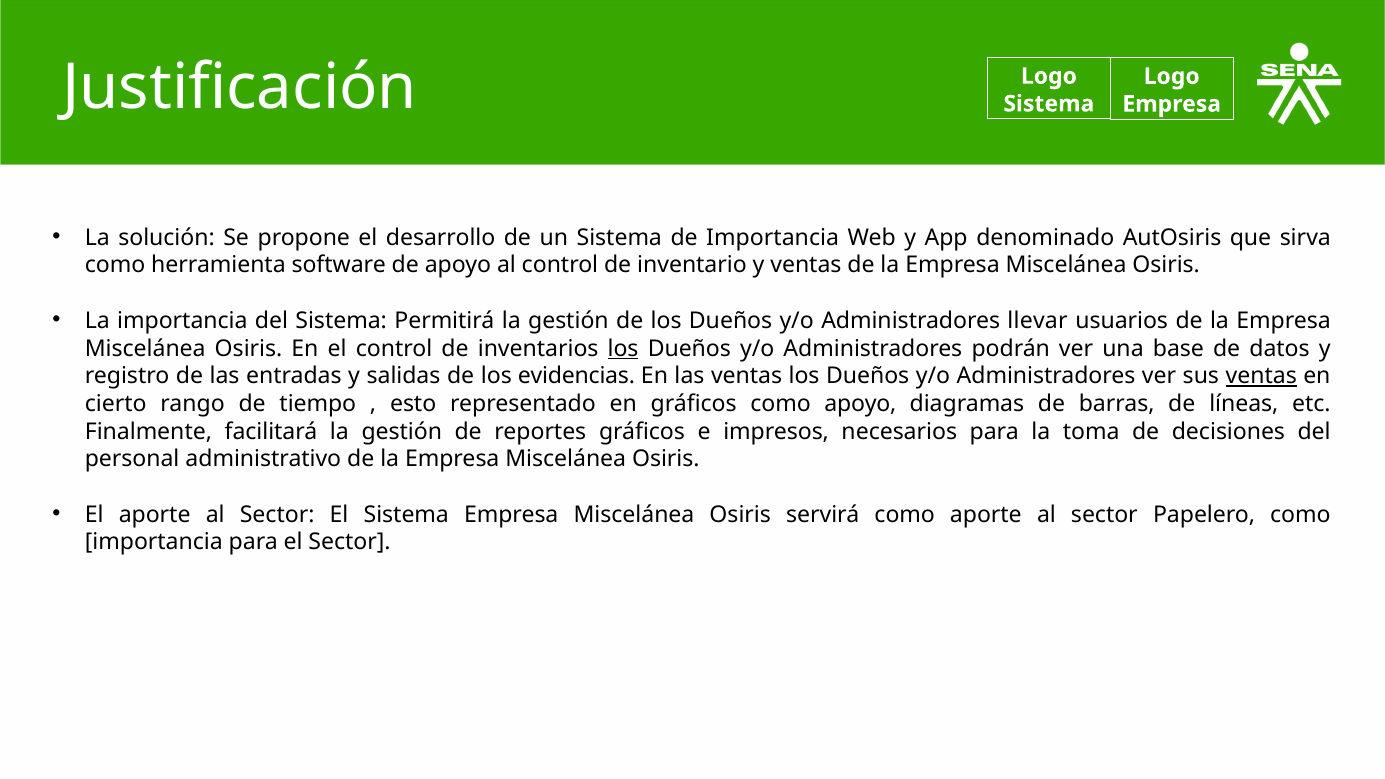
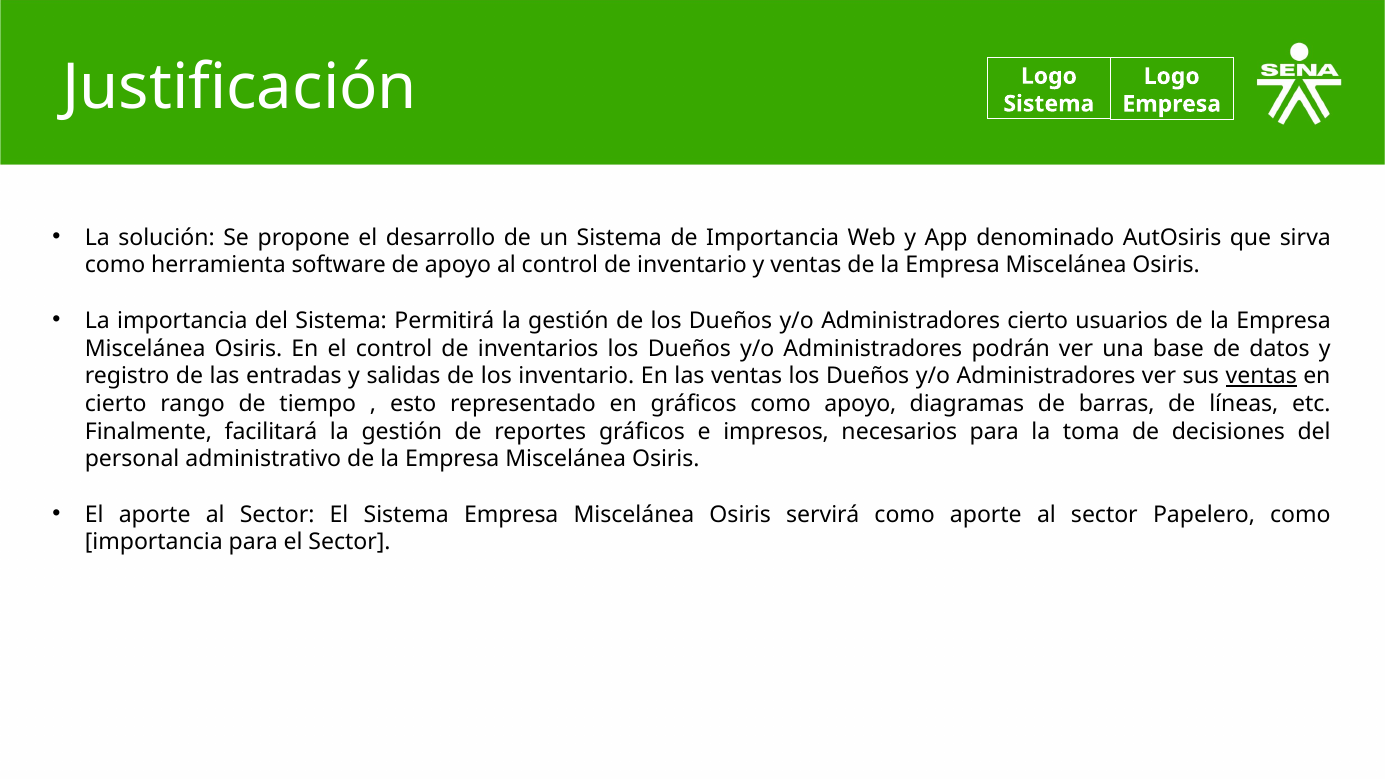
Administradores llevar: llevar -> cierto
los at (623, 348) underline: present -> none
los evidencias: evidencias -> inventario
